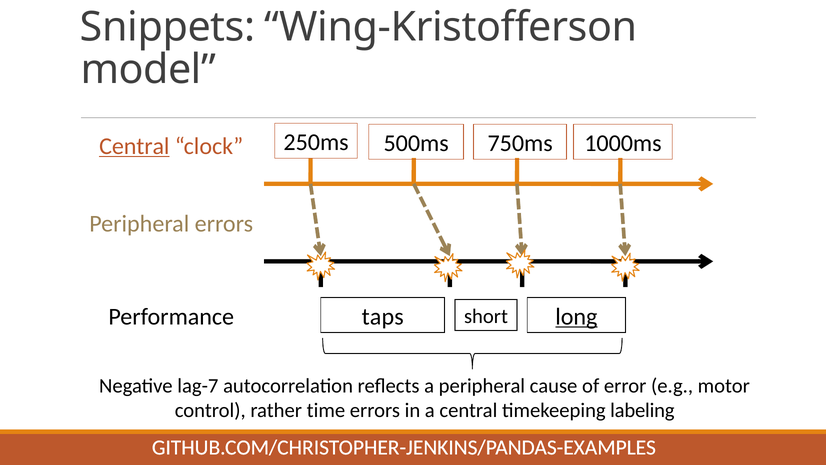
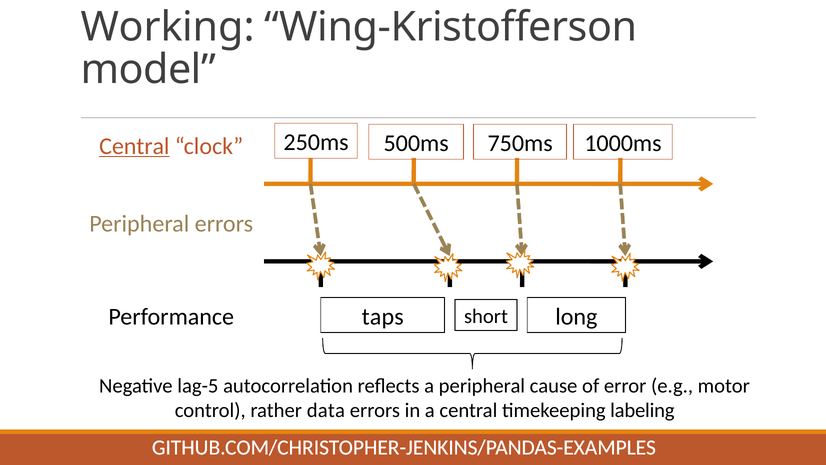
Snippets: Snippets -> Working
long underline: present -> none
lag-7: lag-7 -> lag-5
time: time -> data
